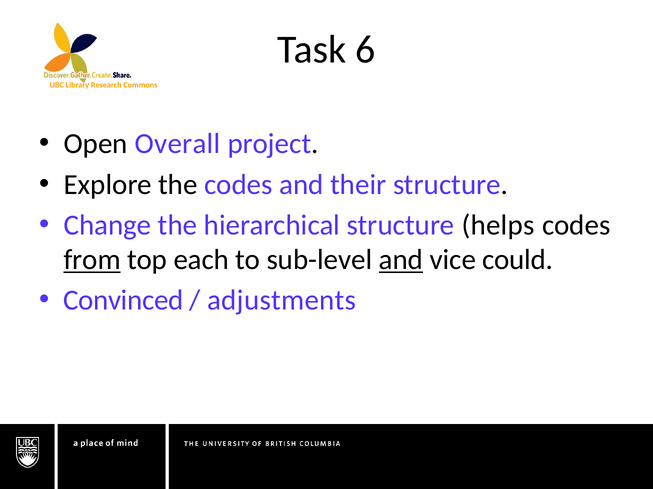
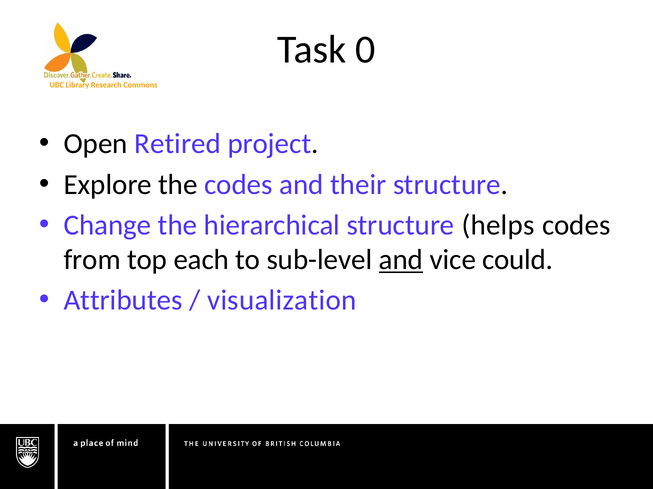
6: 6 -> 0
Overall: Overall -> Retired
from underline: present -> none
Convinced: Convinced -> Attributes
adjustments: adjustments -> visualization
